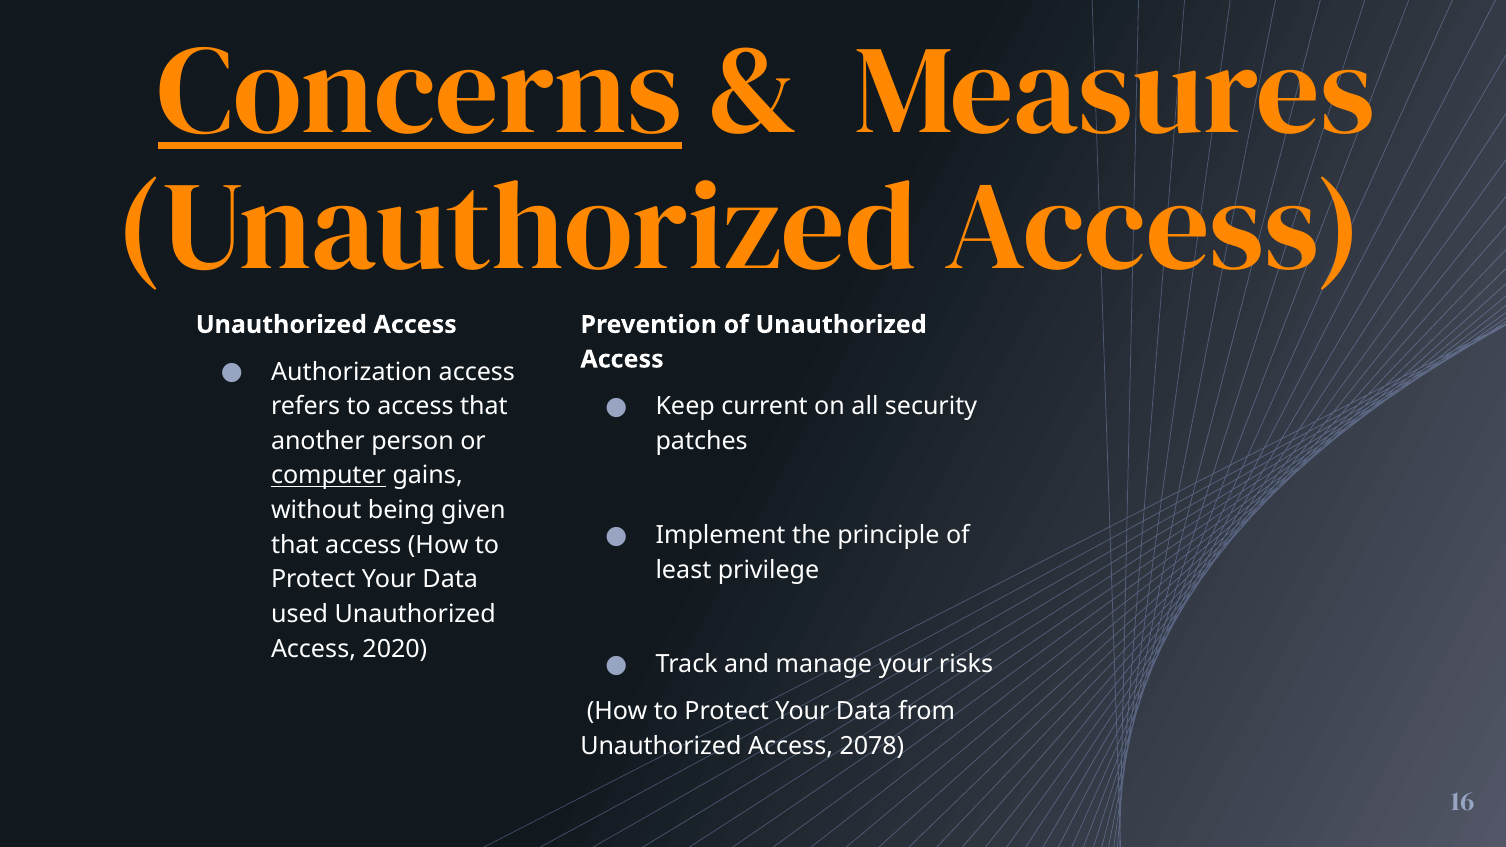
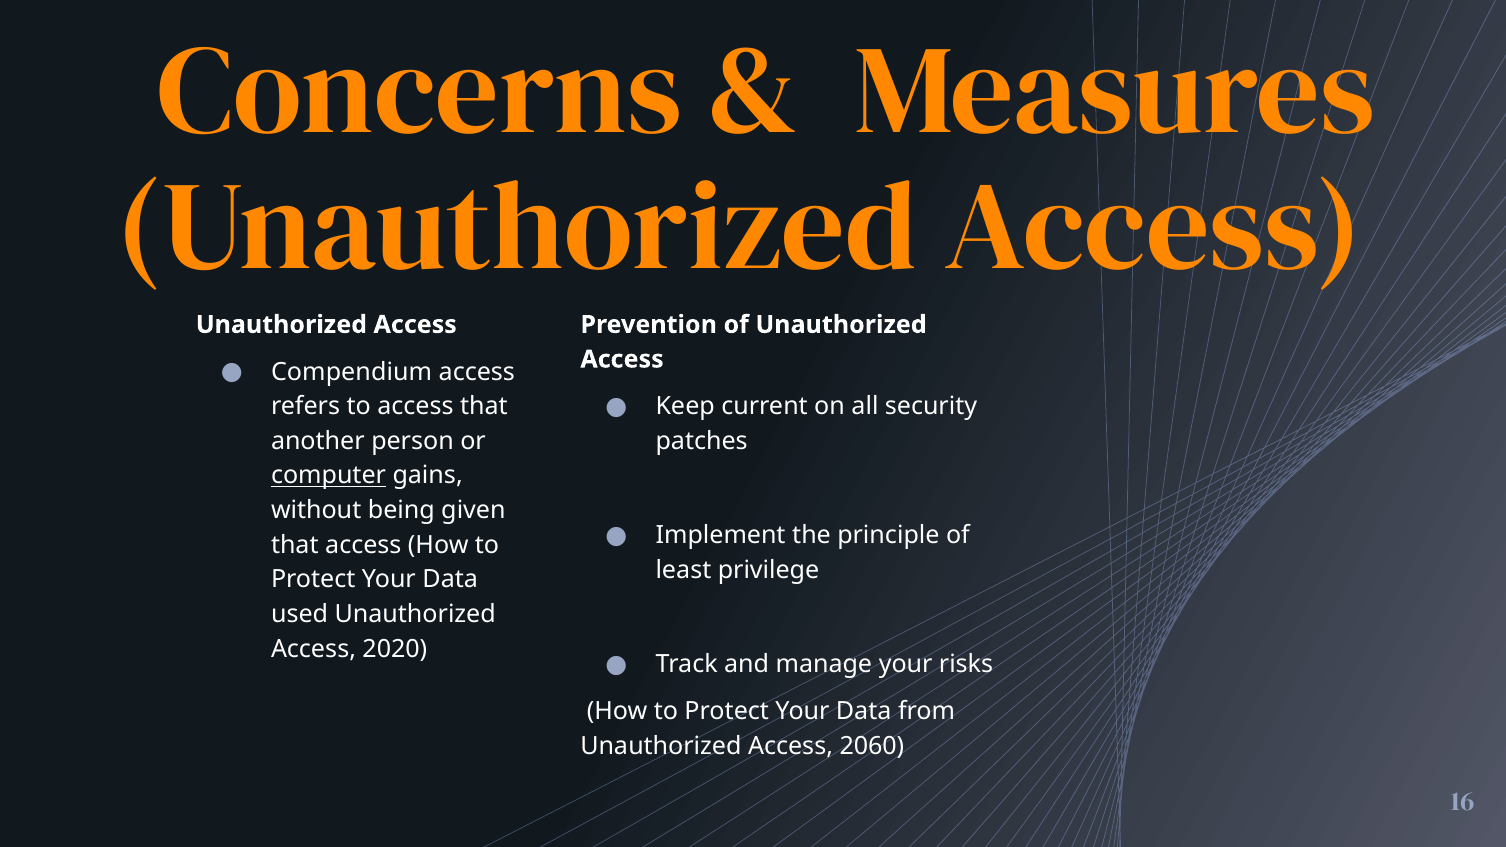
Concerns underline: present -> none
Authorization: Authorization -> Compendium
2078: 2078 -> 2060
